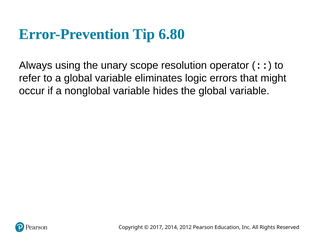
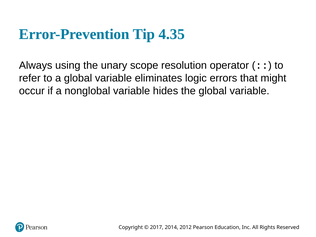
6.80: 6.80 -> 4.35
